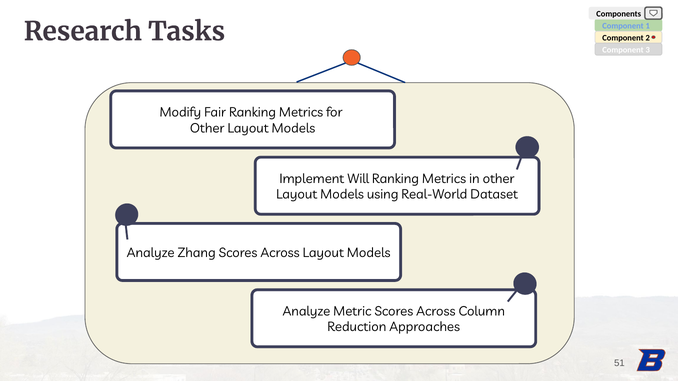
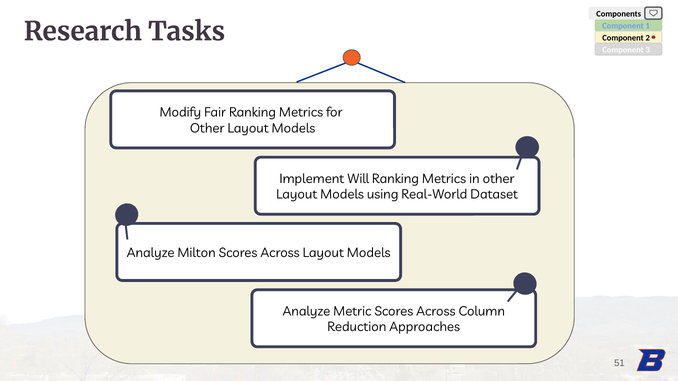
Zhang: Zhang -> Milton
